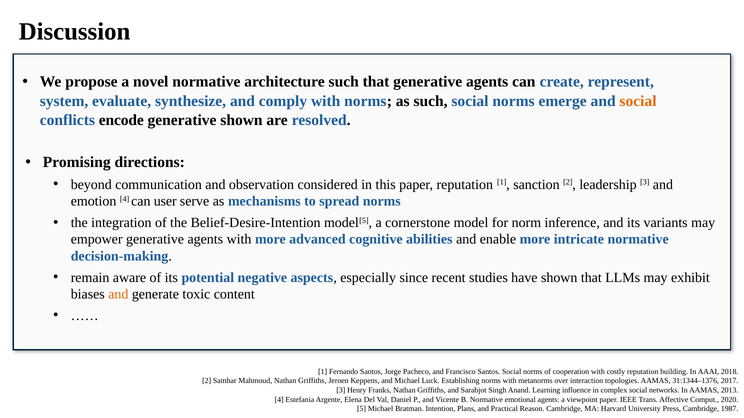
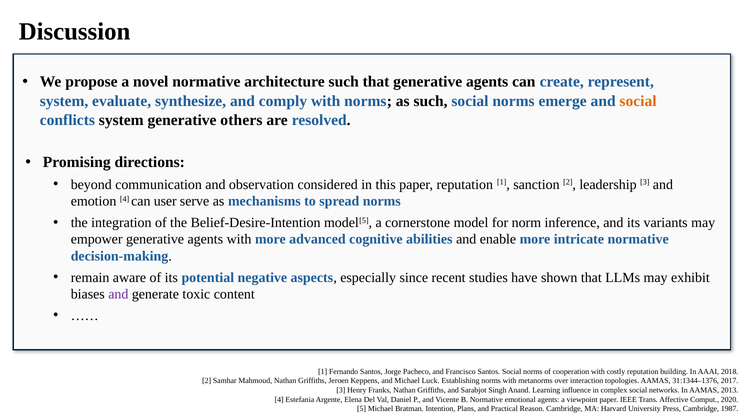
conflicts encode: encode -> system
generative shown: shown -> others
and at (118, 295) colour: orange -> purple
